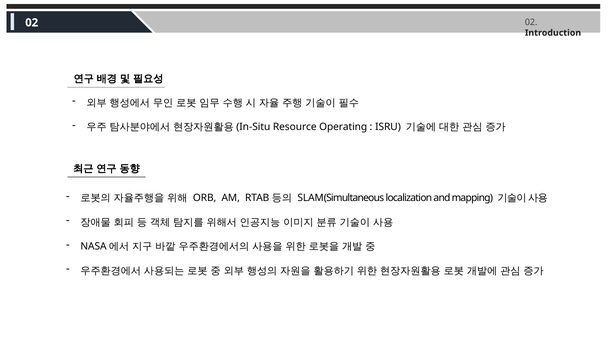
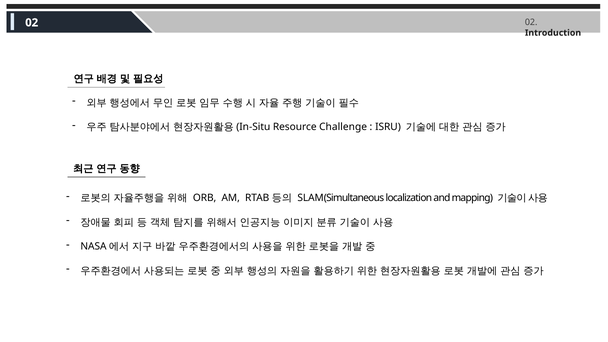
Operating: Operating -> Challenge
